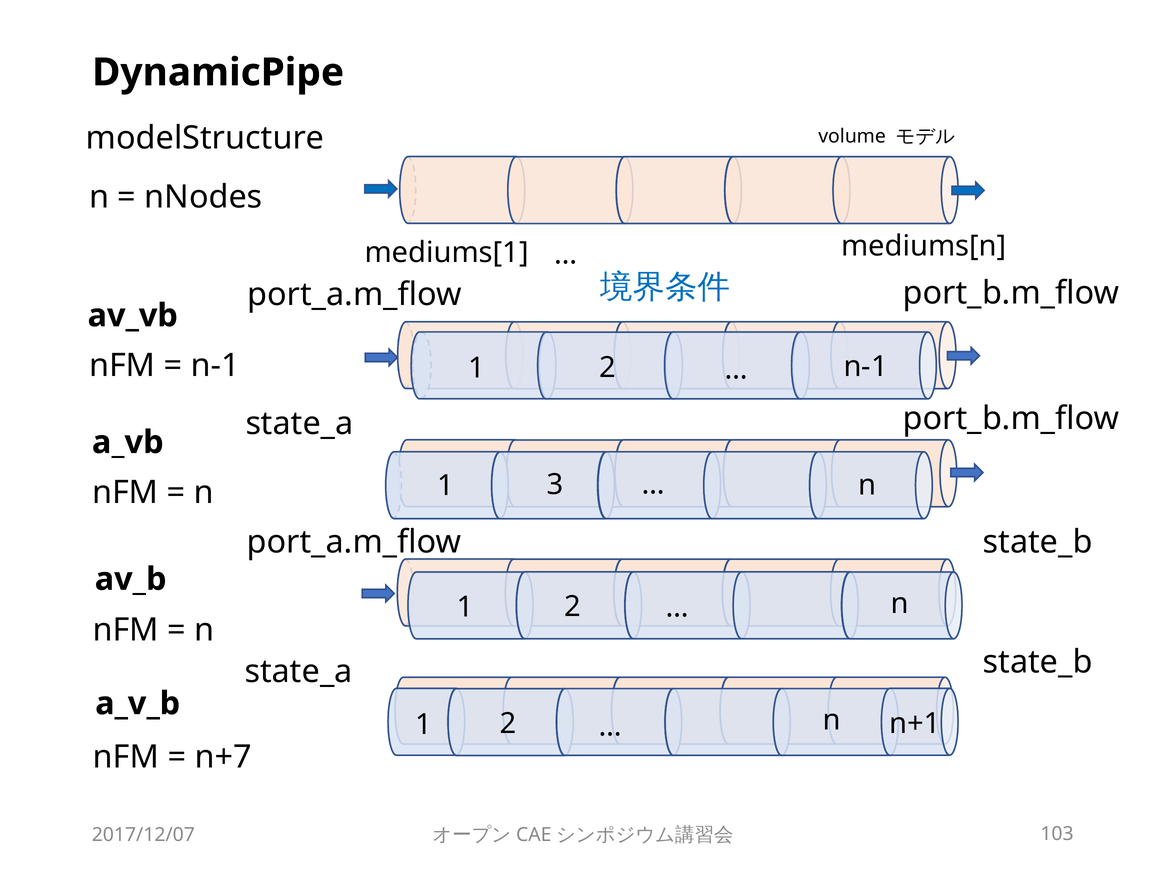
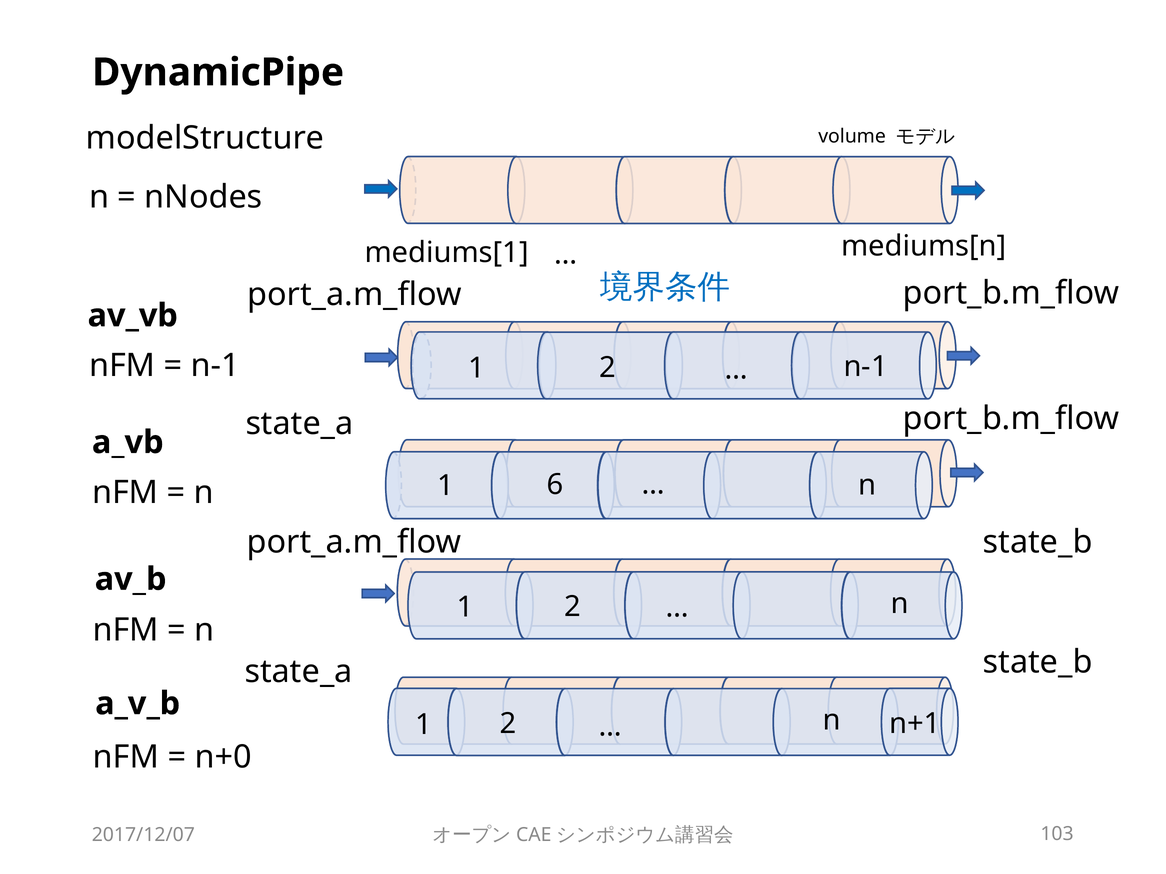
3: 3 -> 6
n+7: n+7 -> n+0
